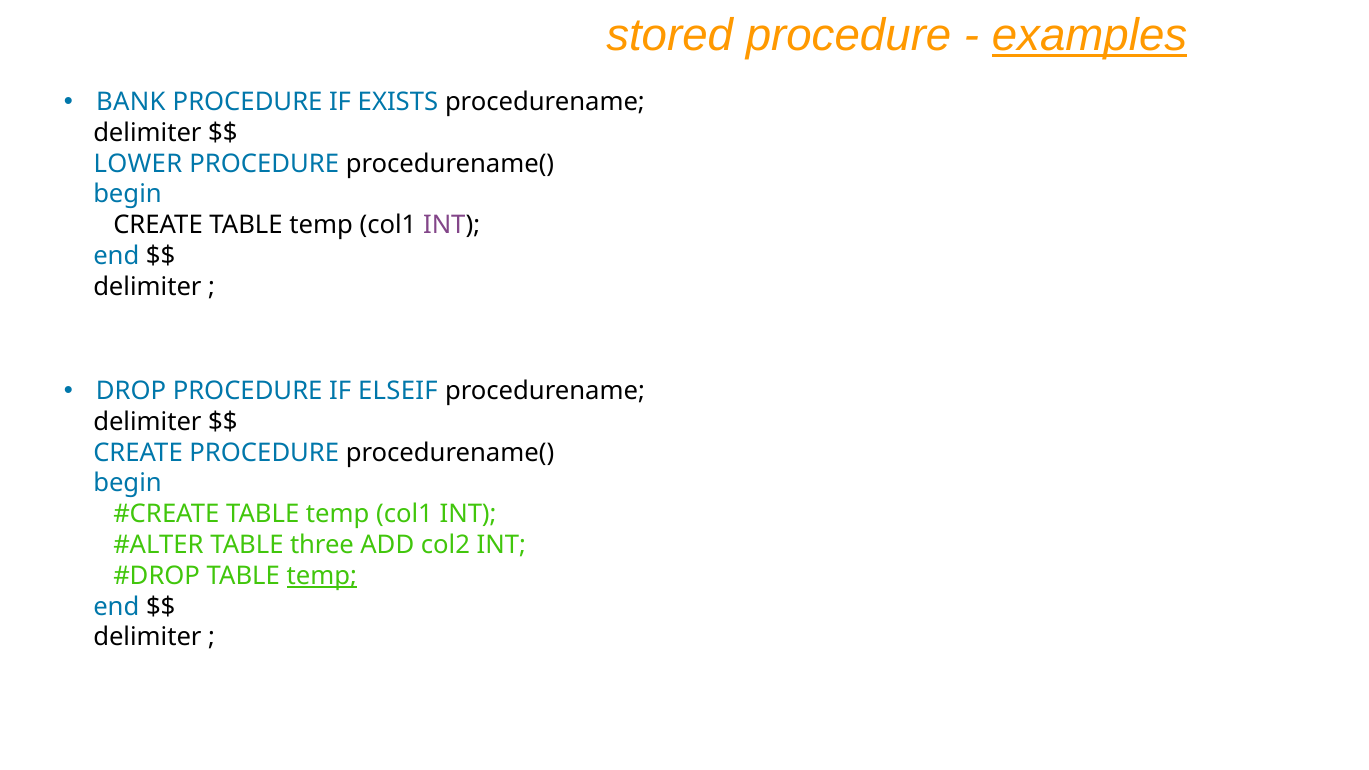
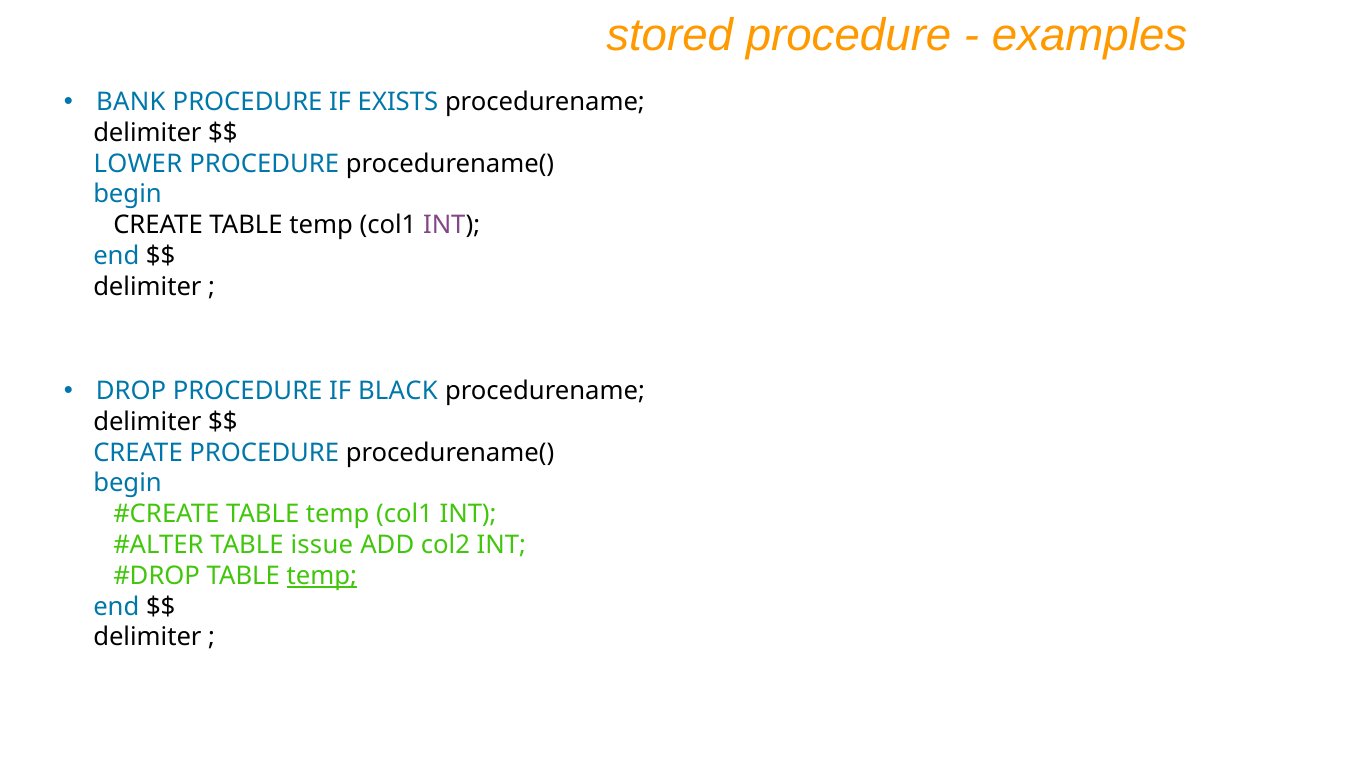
examples underline: present -> none
ELSEIF: ELSEIF -> BLACK
three: three -> issue
